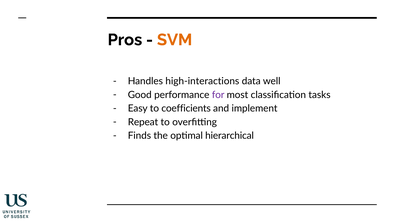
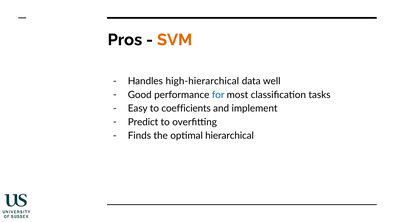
high-interactions: high-interactions -> high-hierarchical
for colour: purple -> blue
Repeat: Repeat -> Predict
